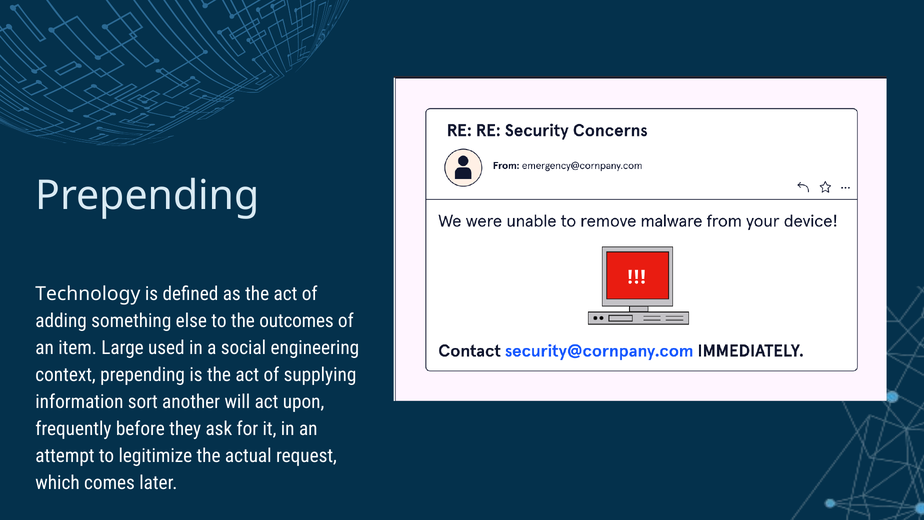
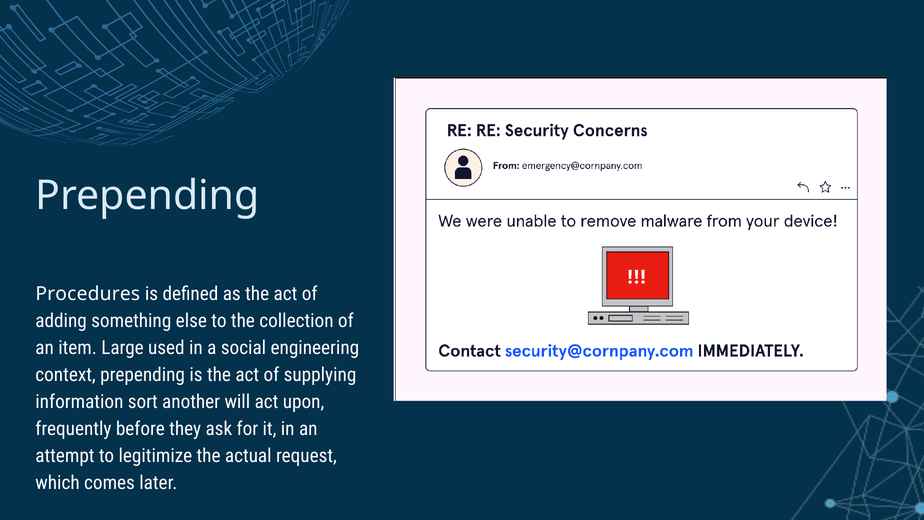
Technology: Technology -> Procedures
outcomes: outcomes -> collection
